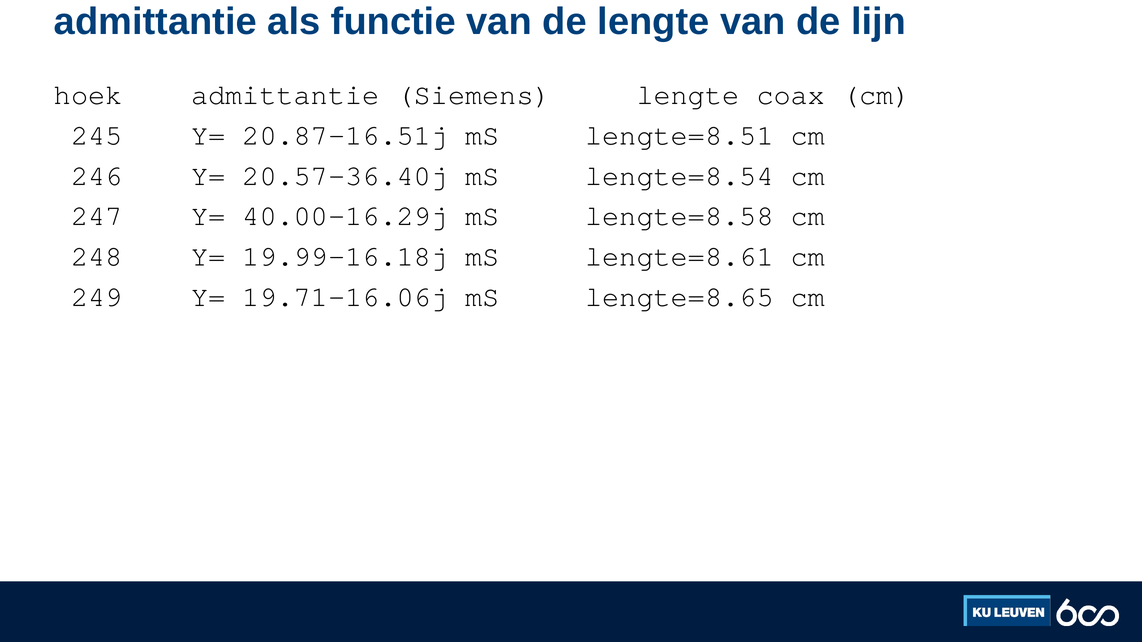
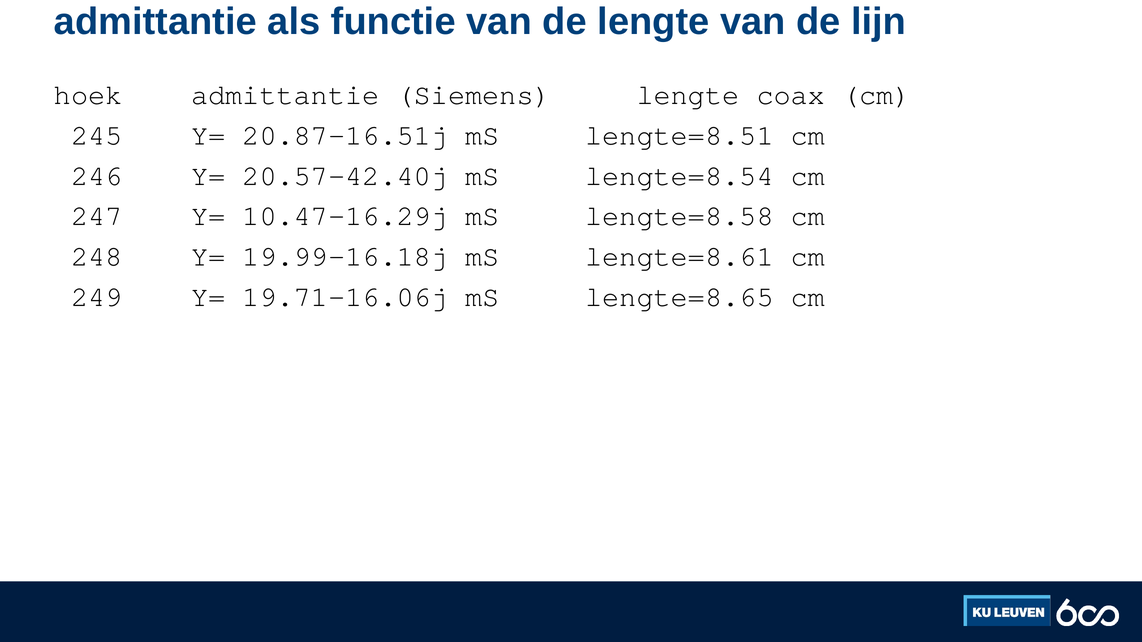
20.57-36.40j: 20.57-36.40j -> 20.57-42.40j
40.00-16.29j: 40.00-16.29j -> 10.47-16.29j
